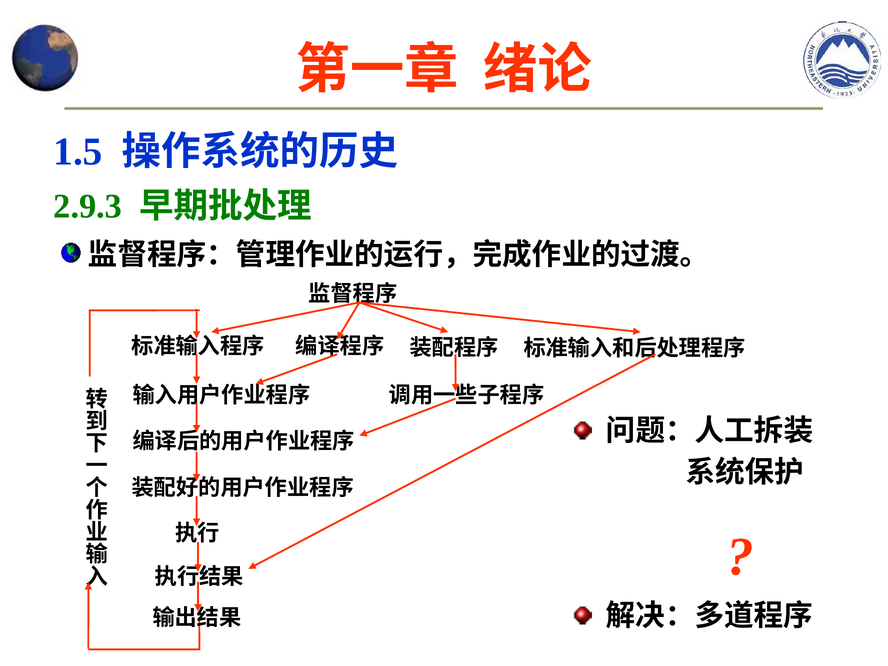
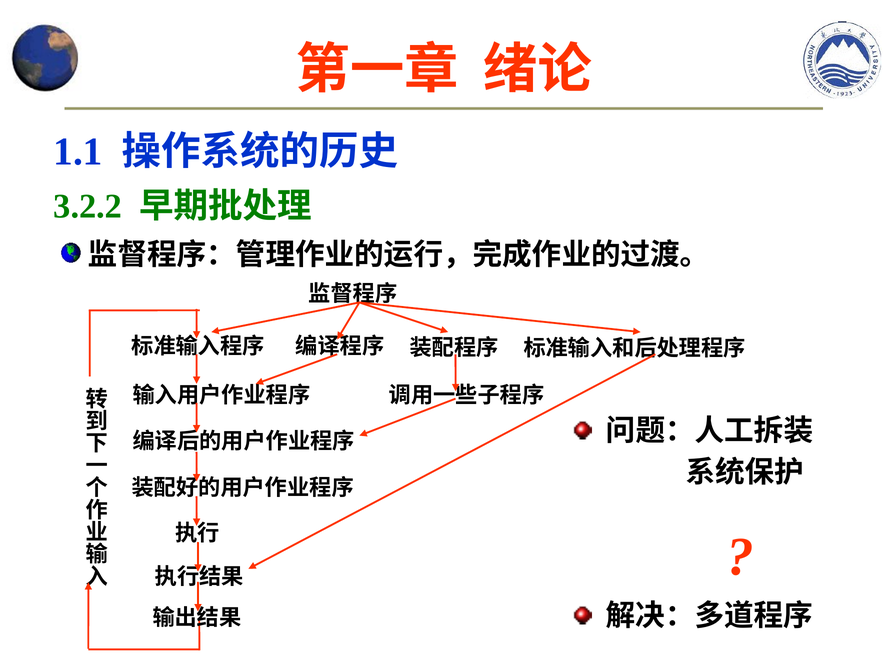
1.5: 1.5 -> 1.1
2.9.3: 2.9.3 -> 3.2.2
